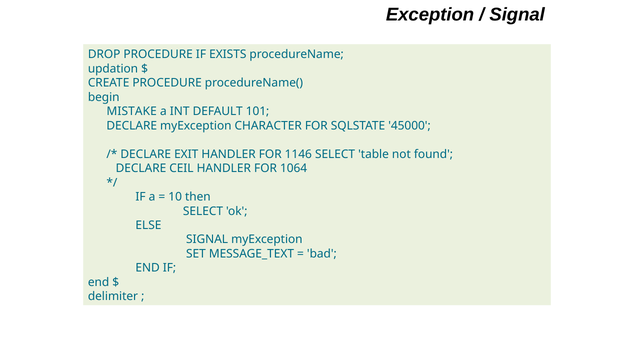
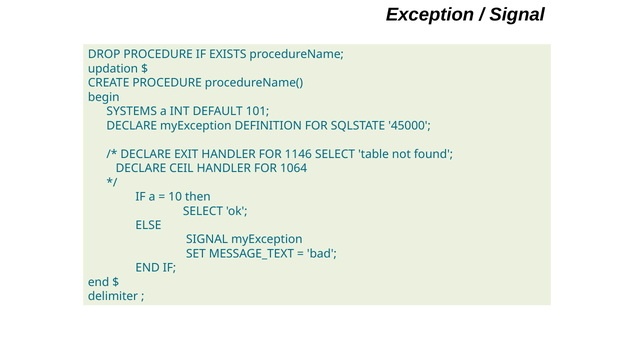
MISTAKE: MISTAKE -> SYSTEMS
CHARACTER: CHARACTER -> DEFINITION
